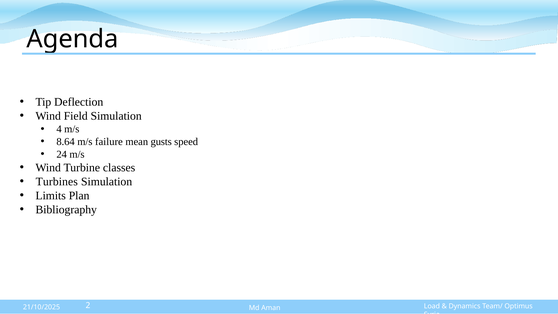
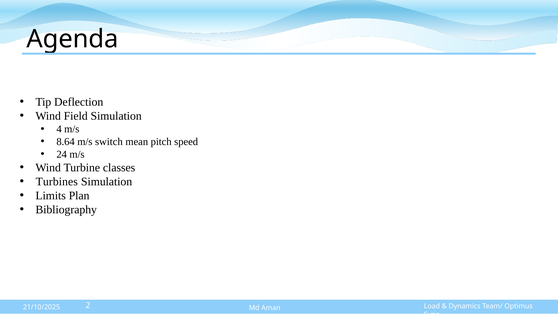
failure: failure -> switch
gusts: gusts -> pitch
